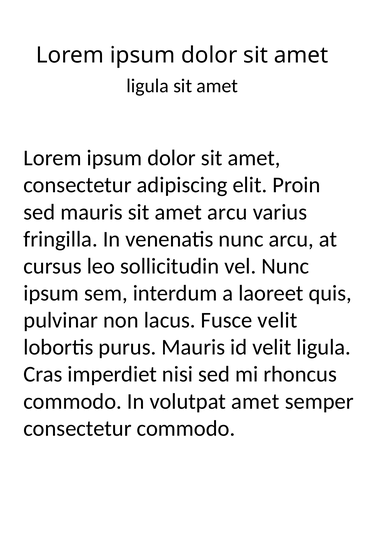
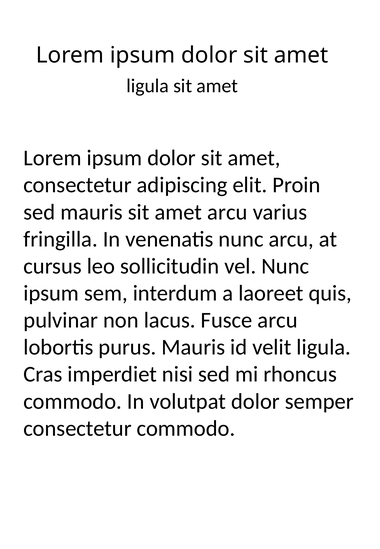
Fusce velit: velit -> arcu
volutpat amet: amet -> dolor
